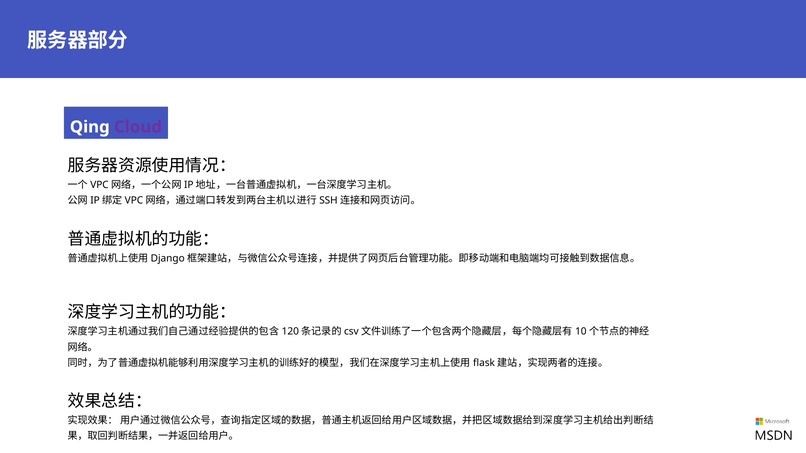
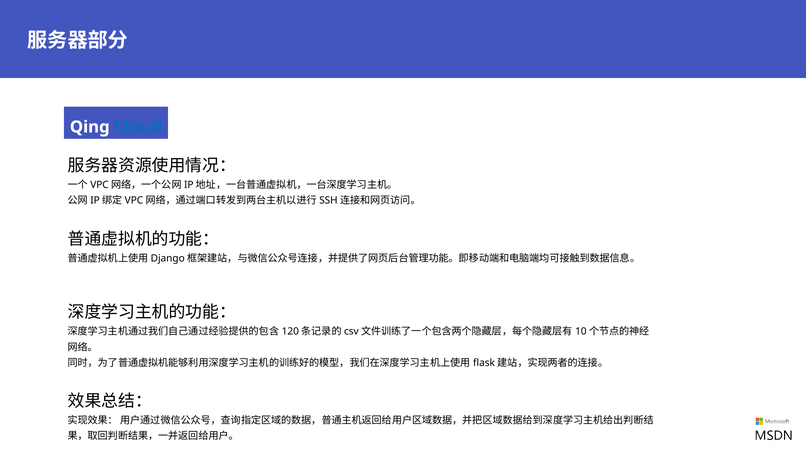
Cloud colour: purple -> blue
